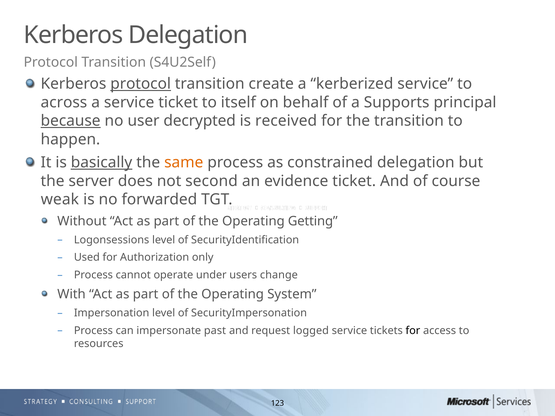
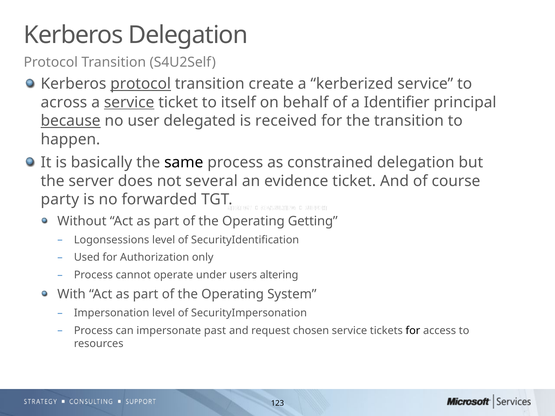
service at (129, 102) underline: none -> present
Supports: Supports -> Identifier
decrypted: decrypted -> delegated
basically underline: present -> none
same colour: orange -> black
second: second -> several
weak: weak -> party
change: change -> altering
logged: logged -> chosen
